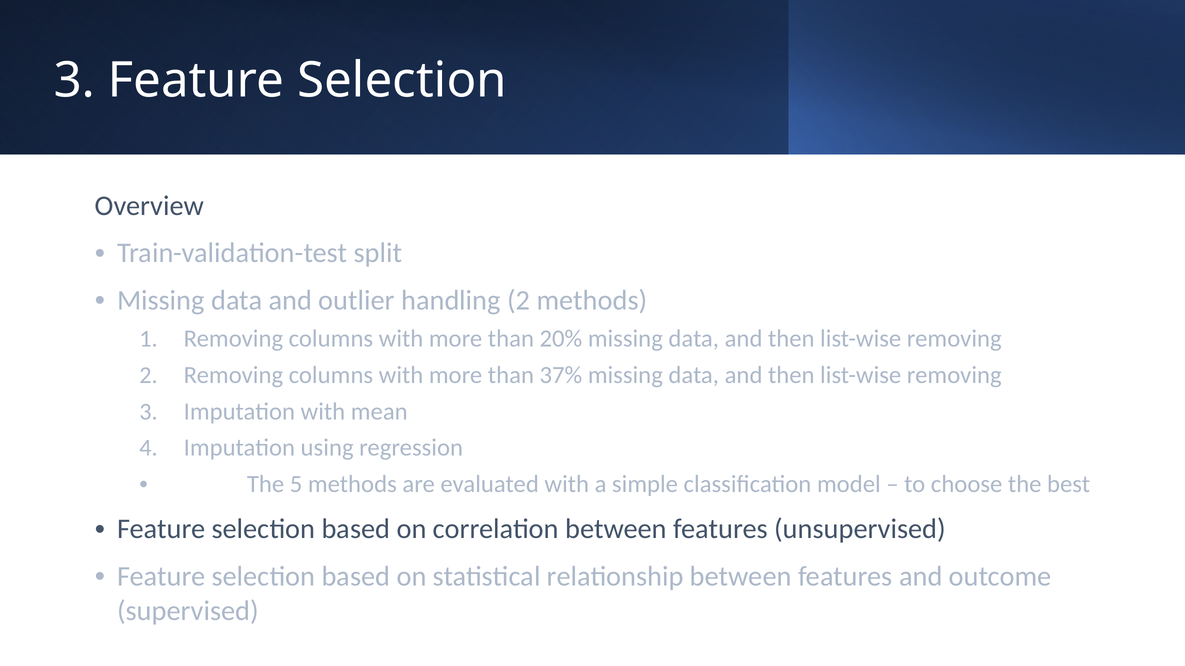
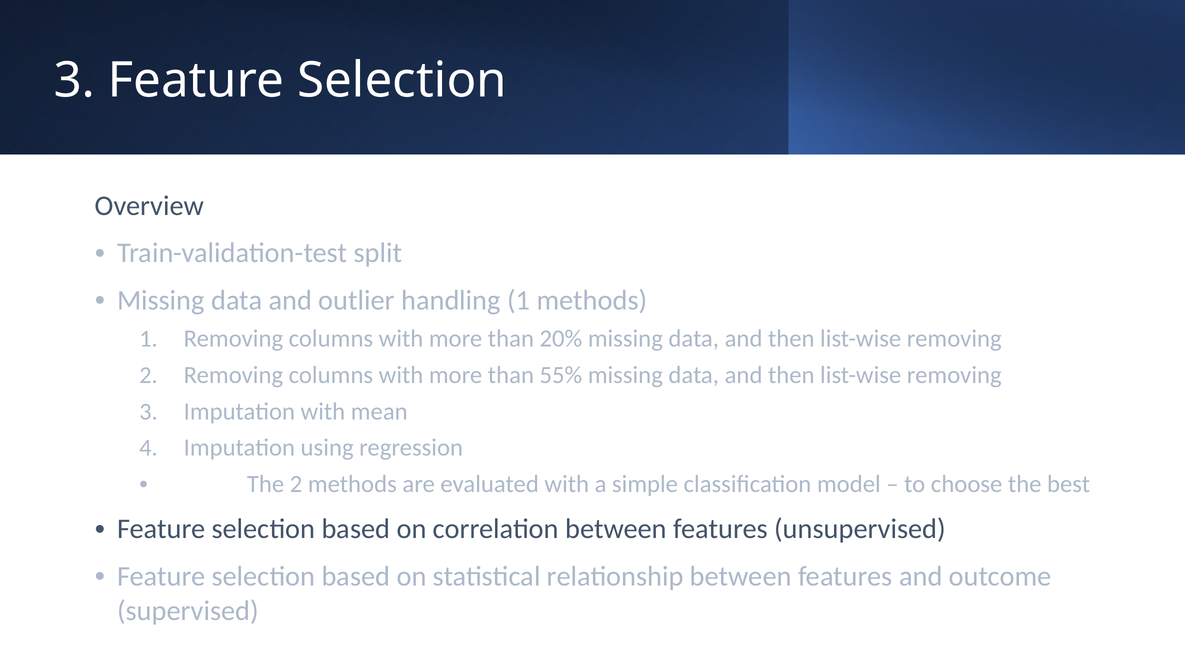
handling 2: 2 -> 1
37%: 37% -> 55%
The 5: 5 -> 2
